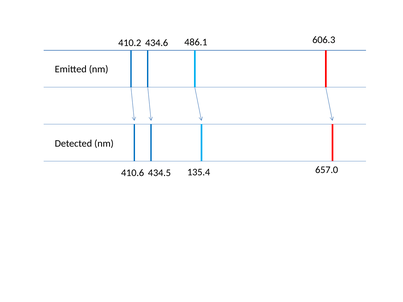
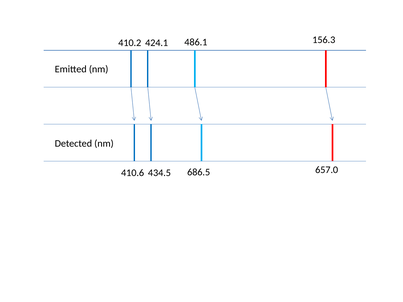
434.6: 434.6 -> 424.1
606.3: 606.3 -> 156.3
135.4: 135.4 -> 686.5
